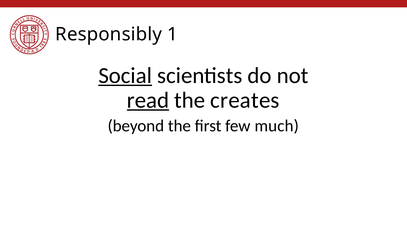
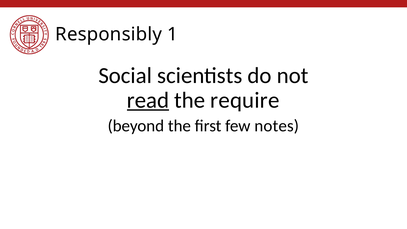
Social underline: present -> none
creates: creates -> require
much: much -> notes
